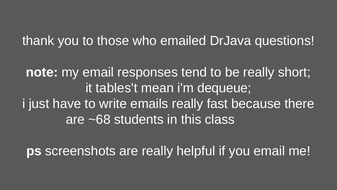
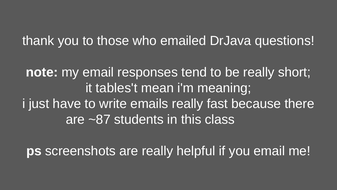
dequeue: dequeue -> meaning
~68: ~68 -> ~87
